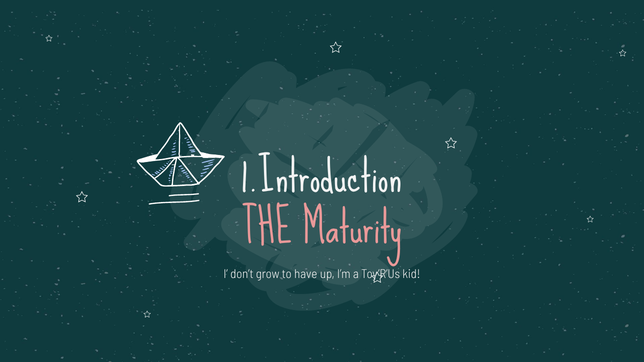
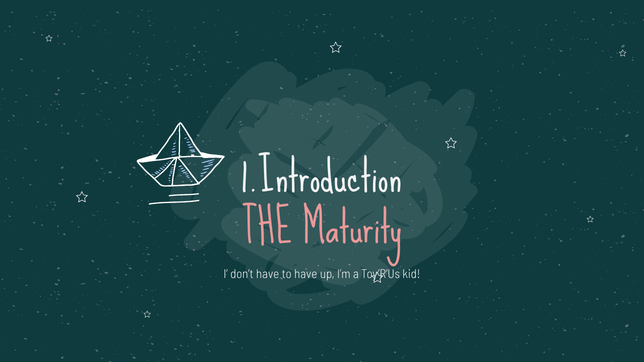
don’t grow: grow -> have
